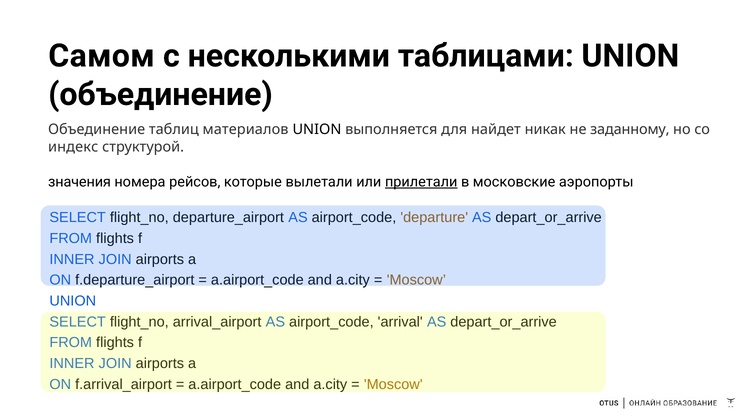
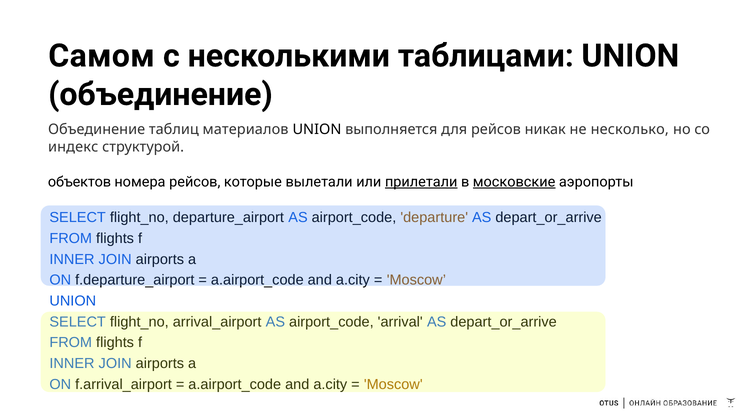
для найдет: найдет -> рейсов
заданному: заданному -> несколько
значения: значения -> объектов
московские underline: none -> present
